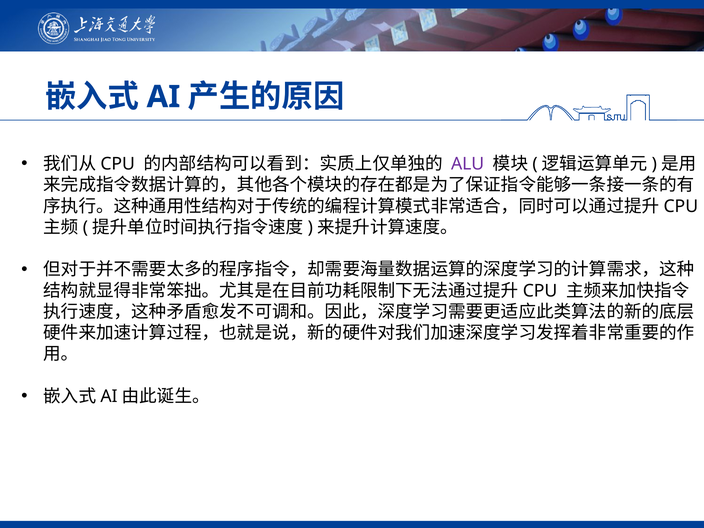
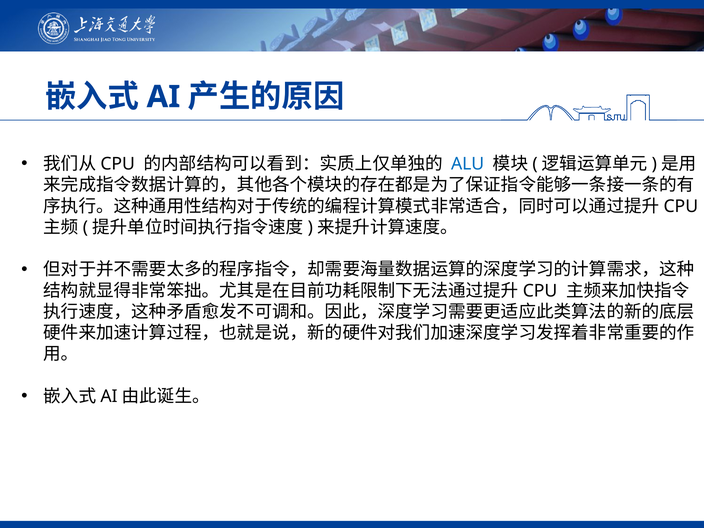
ALU colour: purple -> blue
